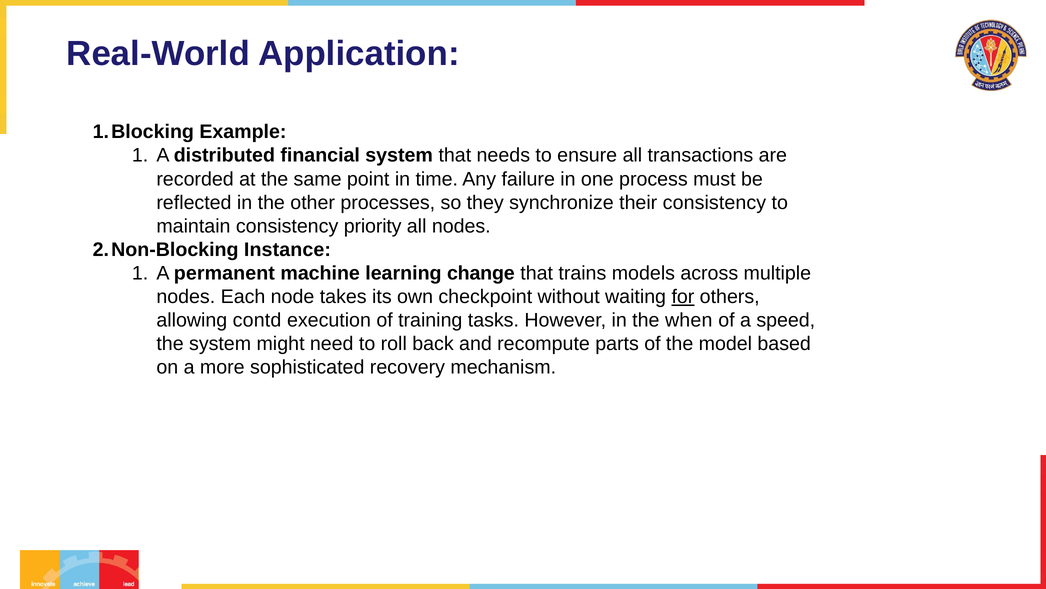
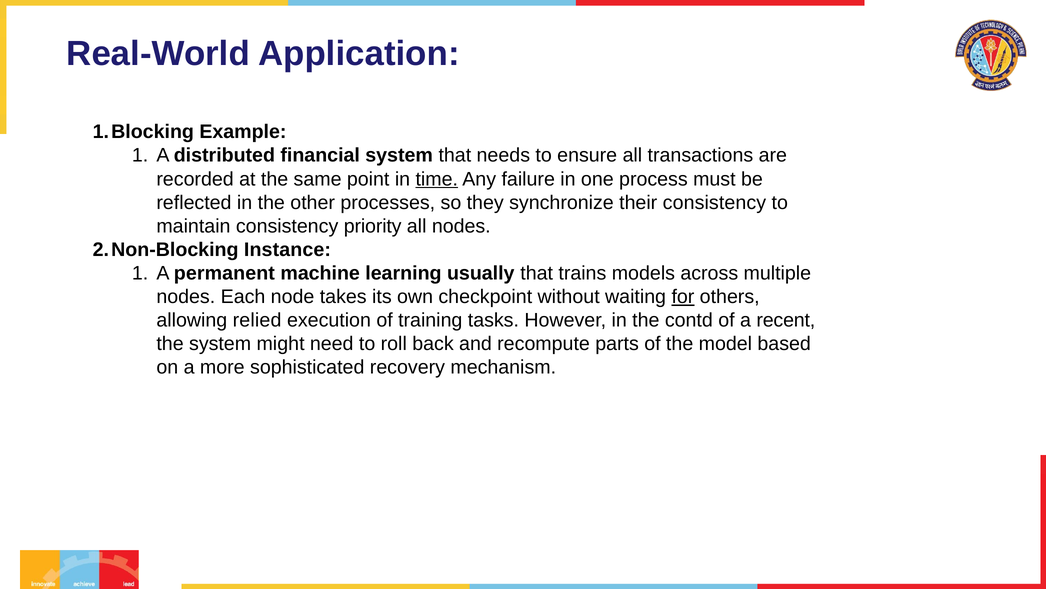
time underline: none -> present
change: change -> usually
contd: contd -> relied
when: when -> contd
speed: speed -> recent
